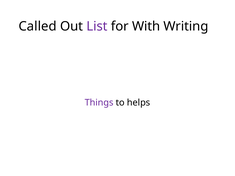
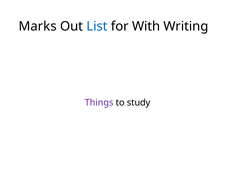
Called: Called -> Marks
List colour: purple -> blue
helps: helps -> study
